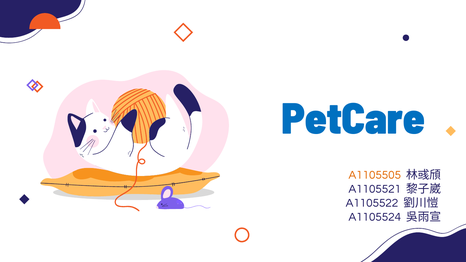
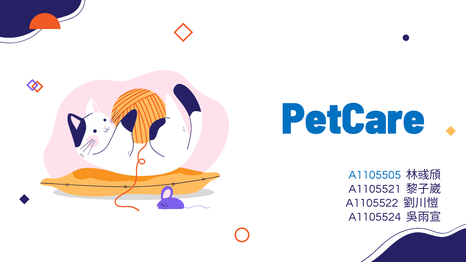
A1105505 colour: orange -> blue
